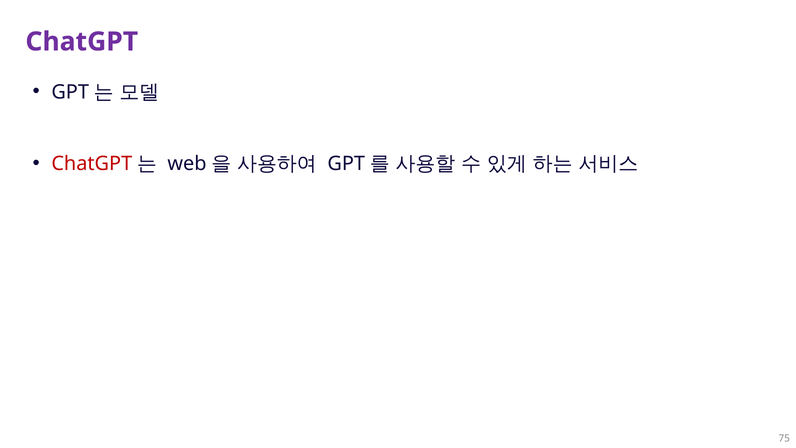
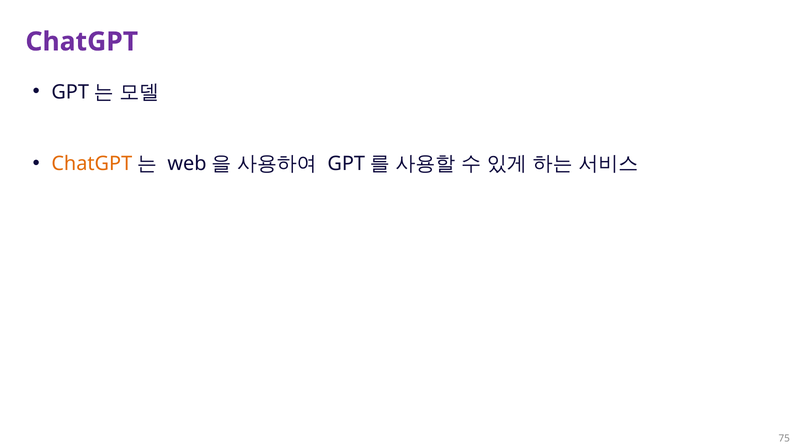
ChatGPT at (92, 164) colour: red -> orange
